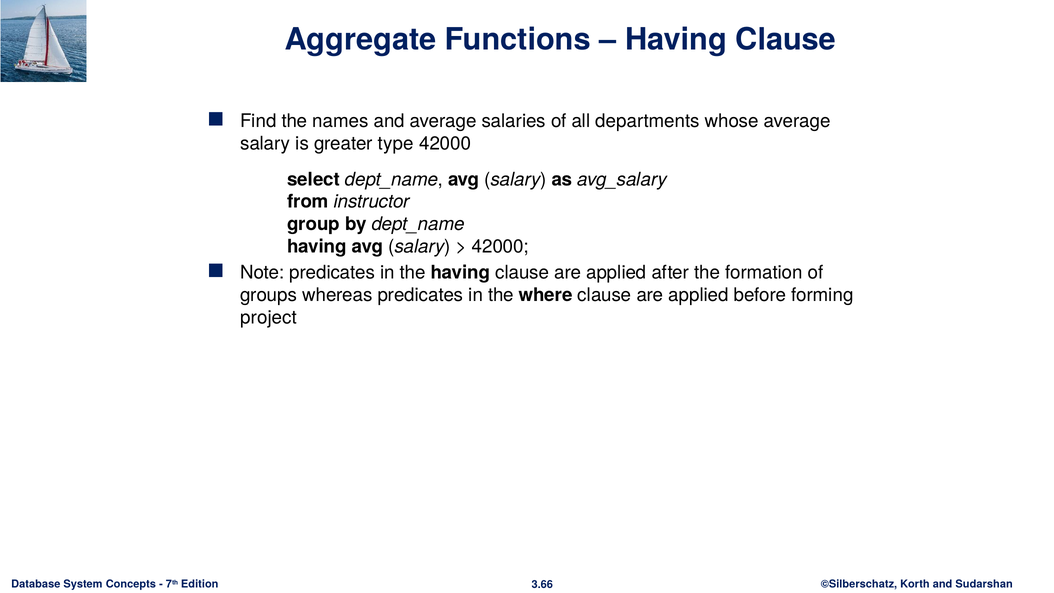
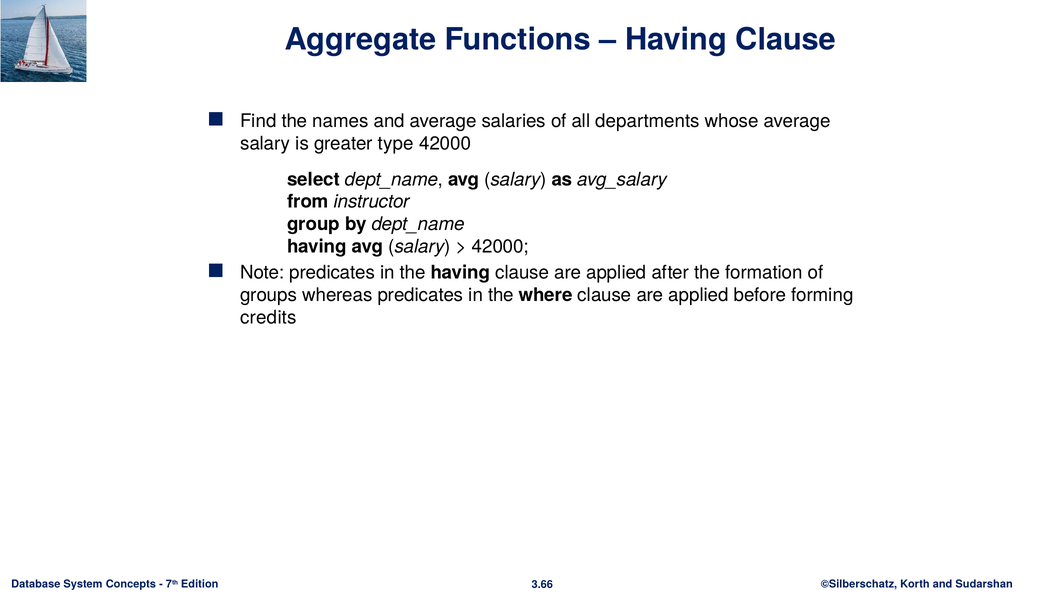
project: project -> credits
